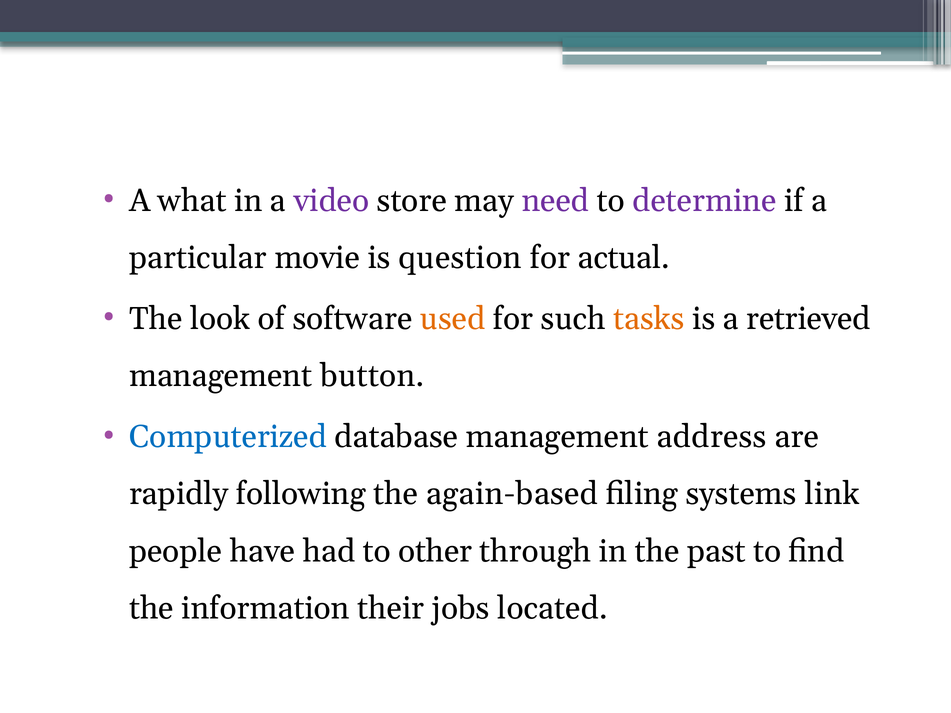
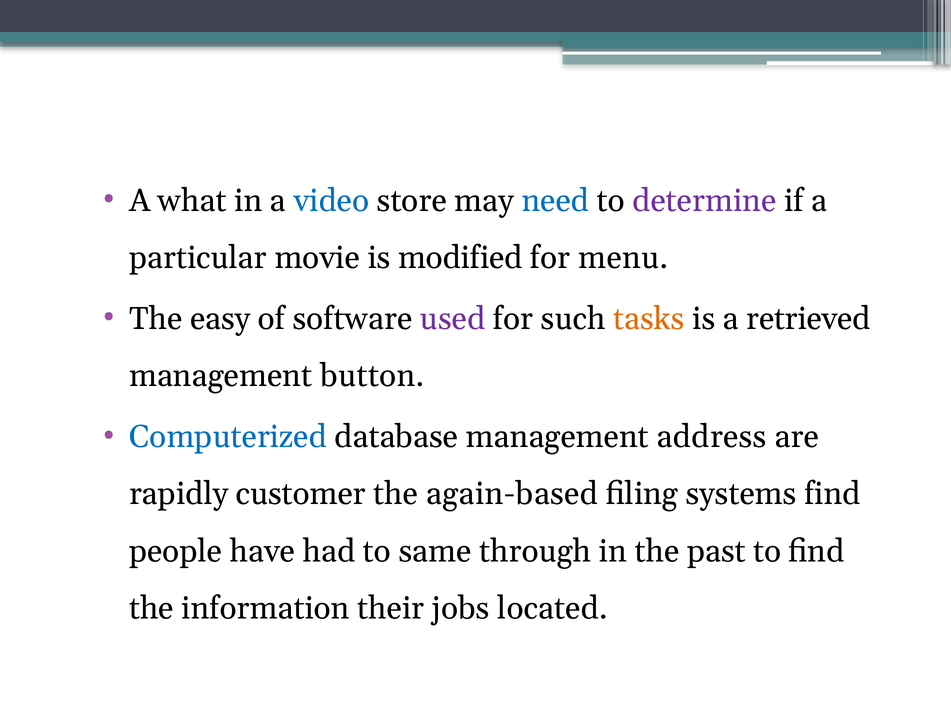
video colour: purple -> blue
need colour: purple -> blue
question: question -> modified
actual: actual -> menu
look: look -> easy
used colour: orange -> purple
following: following -> customer
systems link: link -> find
other: other -> same
